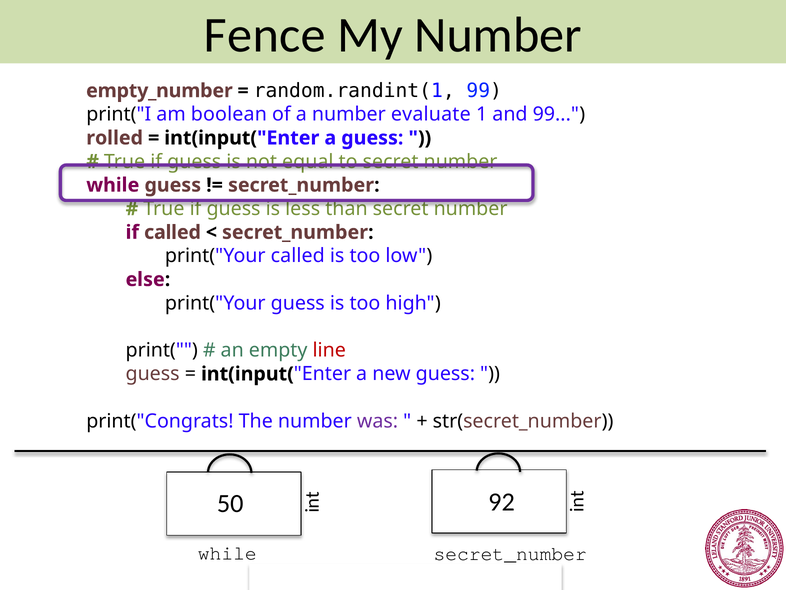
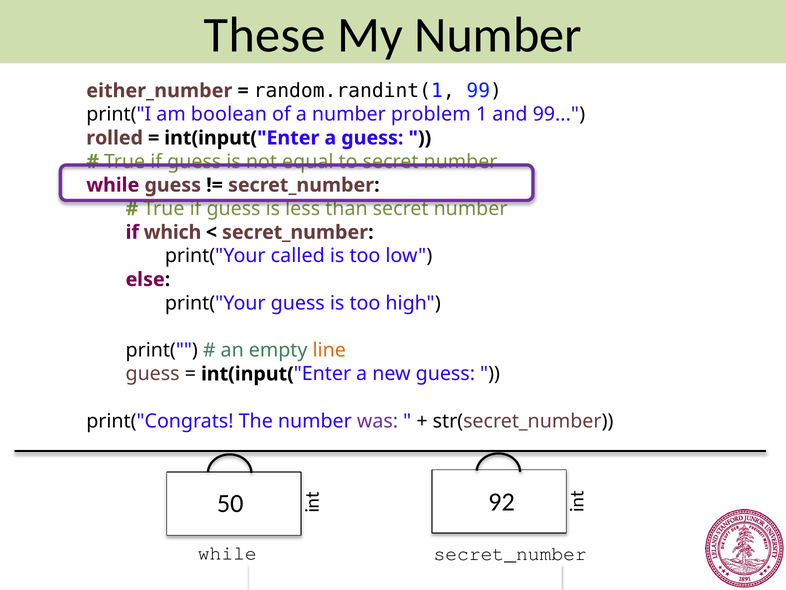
Fence: Fence -> These
empty_number: empty_number -> either_number
evaluate: evaluate -> problem
if called: called -> which
line colour: red -> orange
